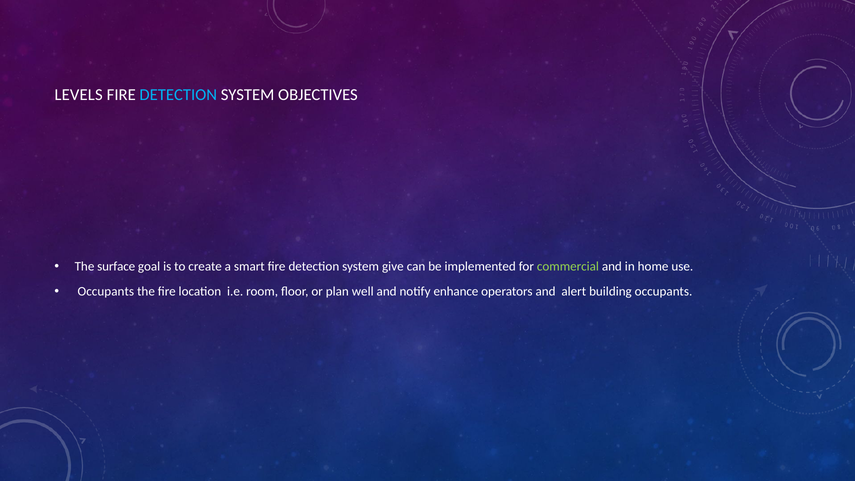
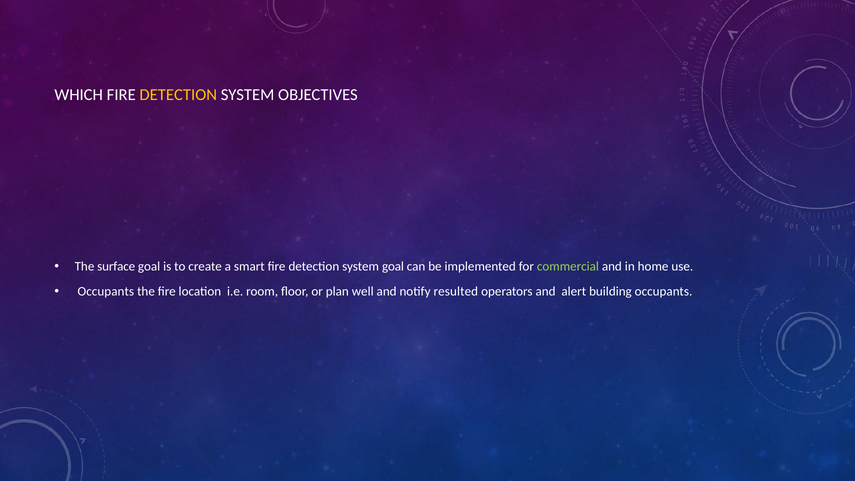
LEVELS: LEVELS -> WHICH
DETECTION at (178, 95) colour: light blue -> yellow
system give: give -> goal
enhance: enhance -> resulted
